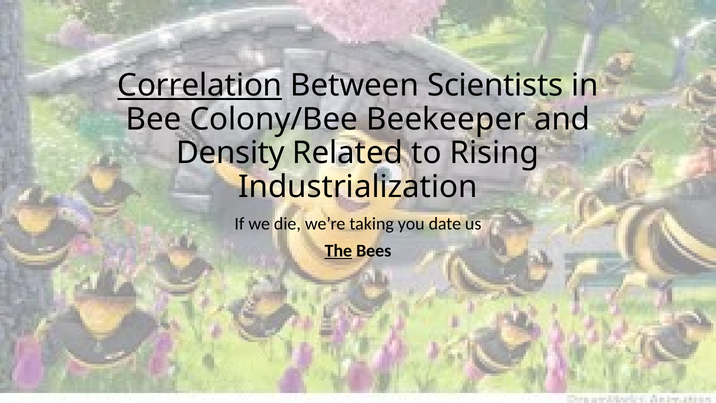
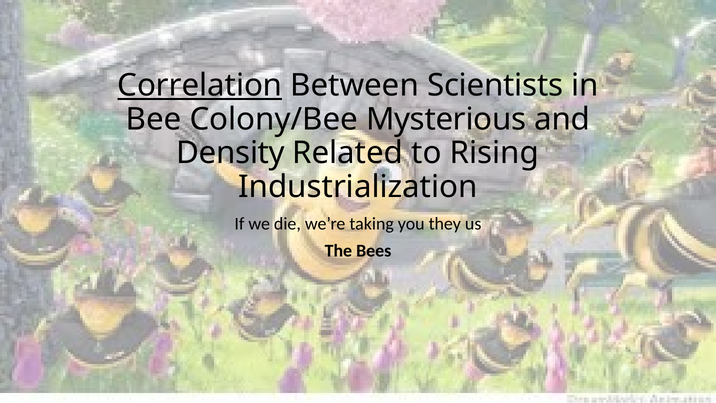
Beekeeper: Beekeeper -> Mysterious
date: date -> they
The underline: present -> none
